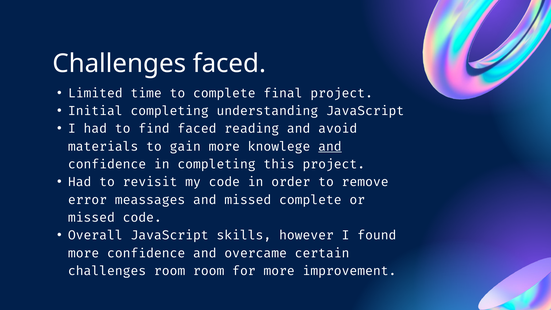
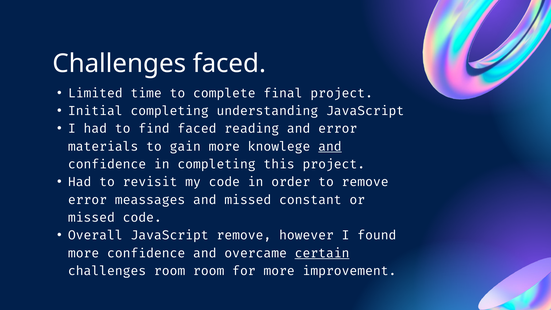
and avoid: avoid -> error
missed complete: complete -> constant
JavaScript skills: skills -> remove
certain underline: none -> present
